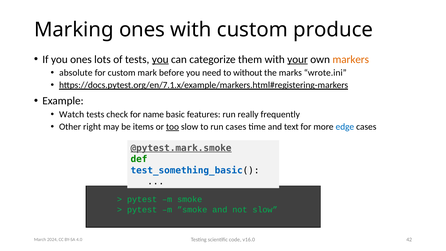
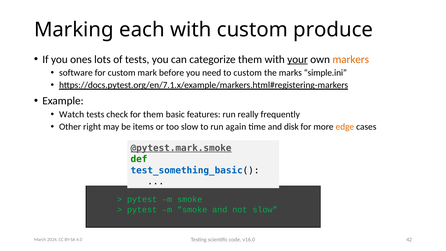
Marking ones: ones -> each
you at (160, 59) underline: present -> none
absolute: absolute -> software
to without: without -> custom
wrote.ini: wrote.ini -> simple.ini
for name: name -> them
too underline: present -> none
run cases: cases -> again
text: text -> disk
edge colour: blue -> orange
